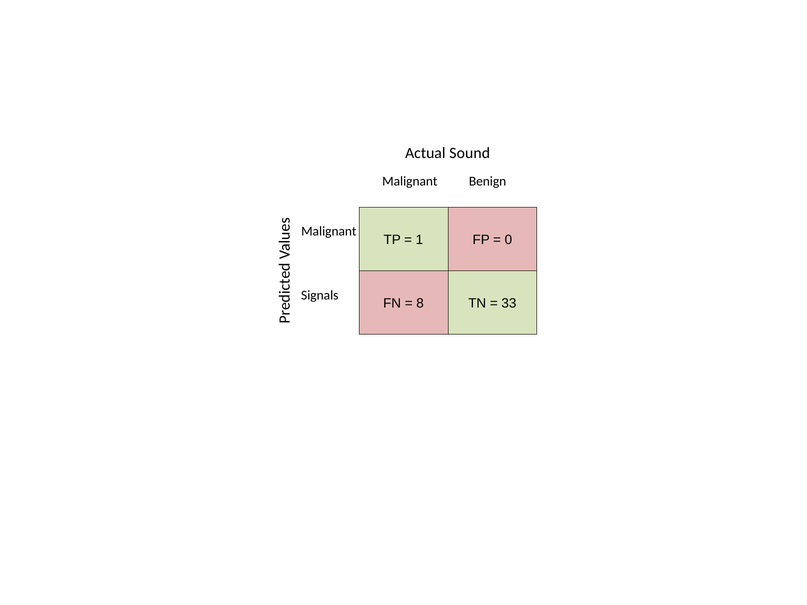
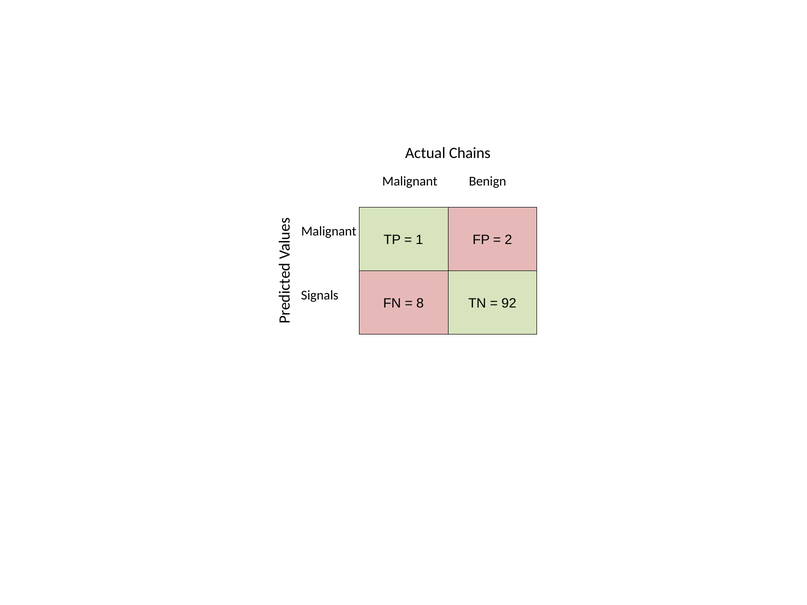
Sound: Sound -> Chains
0: 0 -> 2
33: 33 -> 92
